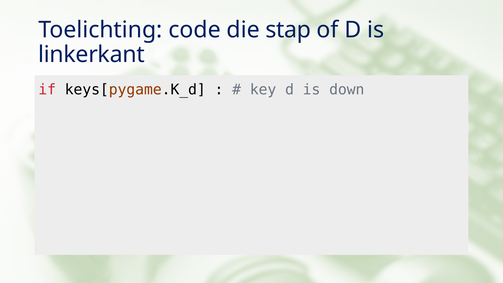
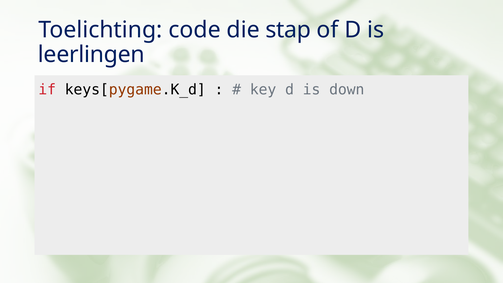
linkerkant: linkerkant -> leerlingen
